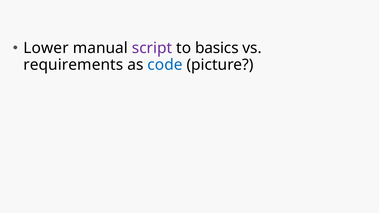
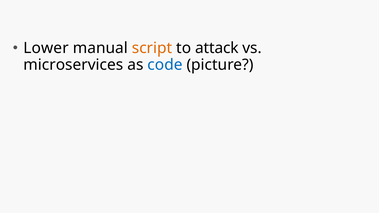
script colour: purple -> orange
basics: basics -> attack
requirements: requirements -> microservices
